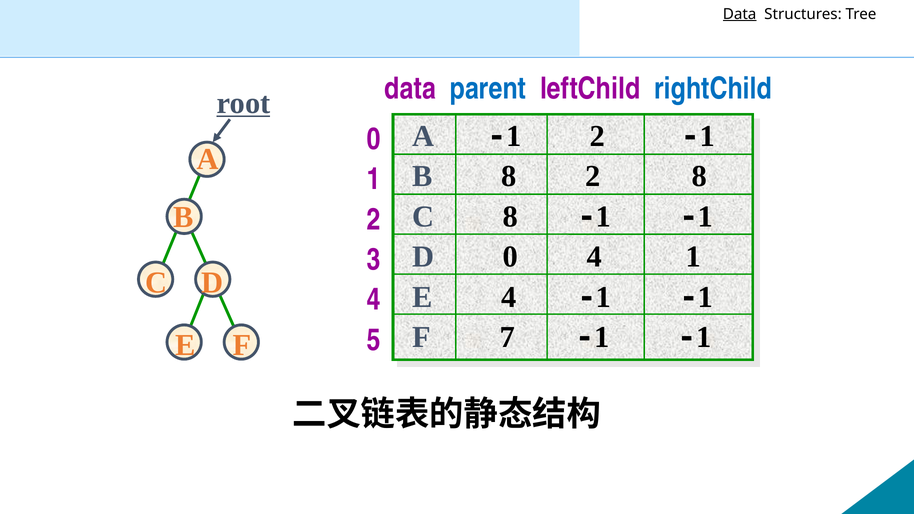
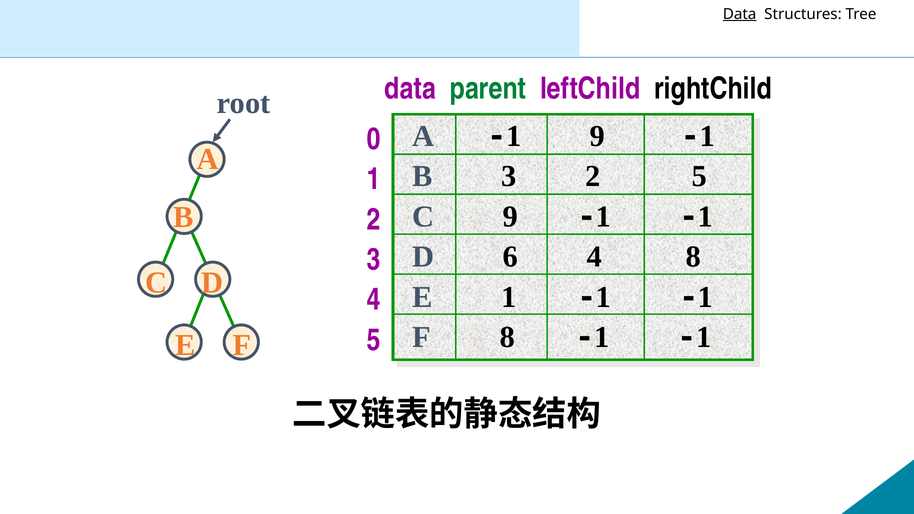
root underline: present -> none
parent colour: blue -> green
rightChild colour: blue -> black
-1 2: 2 -> 9
B 8: 8 -> 3
2 8: 8 -> 5
C 8: 8 -> 9
D 0: 0 -> 6
4 1: 1 -> 8
E 4: 4 -> 1
F 7: 7 -> 8
